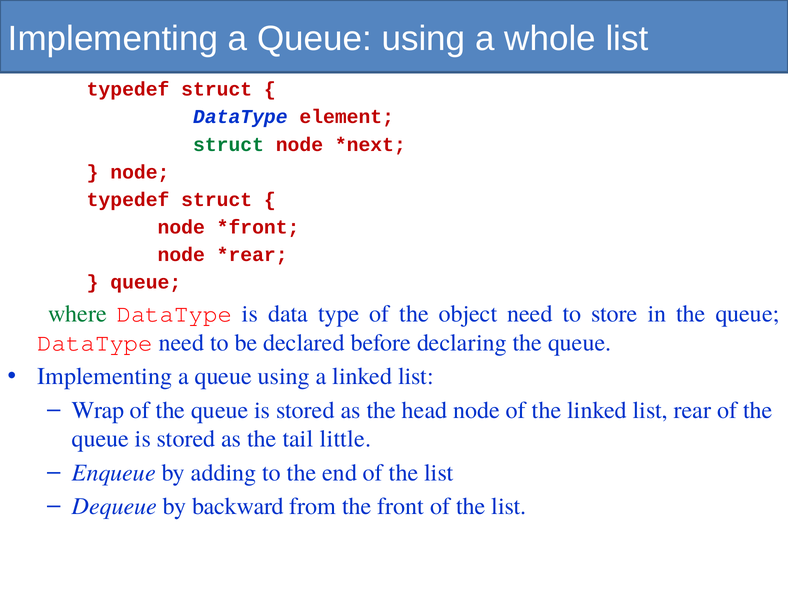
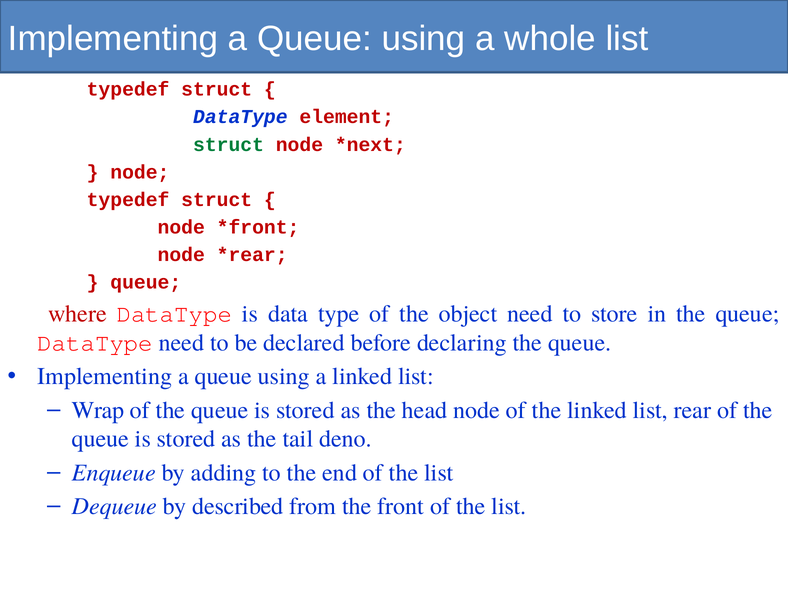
where colour: green -> red
little: little -> deno
backward: backward -> described
